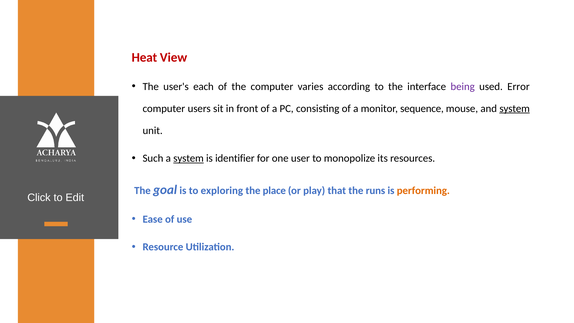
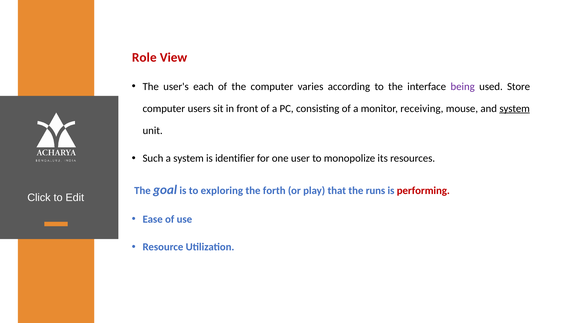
Heat: Heat -> Role
Error: Error -> Store
sequence: sequence -> receiving
system at (189, 158) underline: present -> none
place: place -> forth
performing colour: orange -> red
